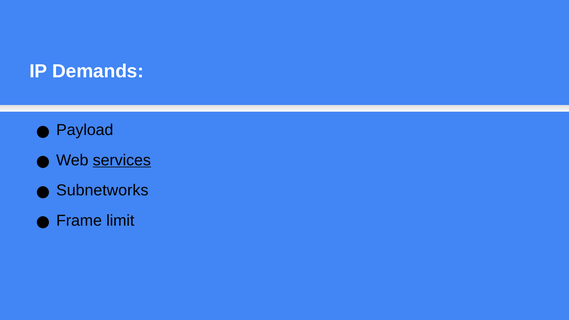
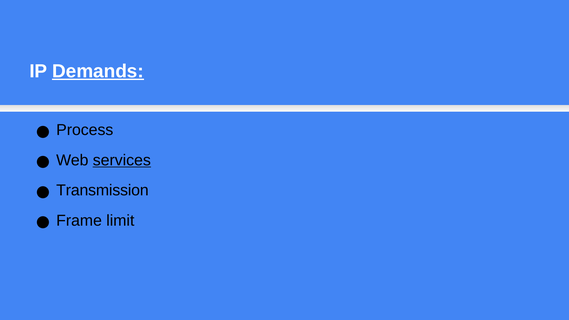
Demands underline: none -> present
Payload: Payload -> Process
Subnetworks: Subnetworks -> Transmission
